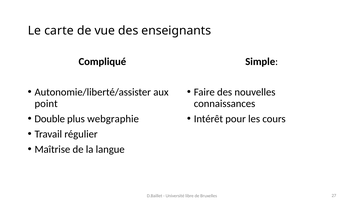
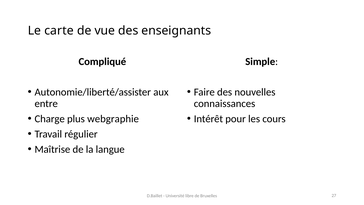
point: point -> entre
Double: Double -> Charge
